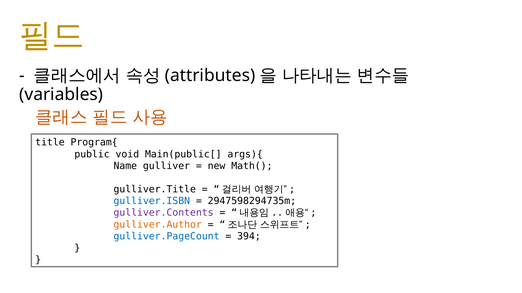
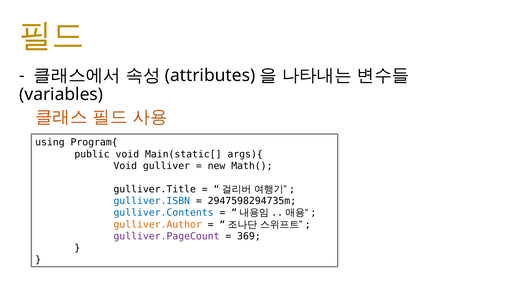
title: title -> using
Main(public[: Main(public[ -> Main(static[
Name at (125, 166): Name -> Void
gulliver.Contents colour: purple -> blue
gulliver.PageCount colour: blue -> purple
394: 394 -> 369
